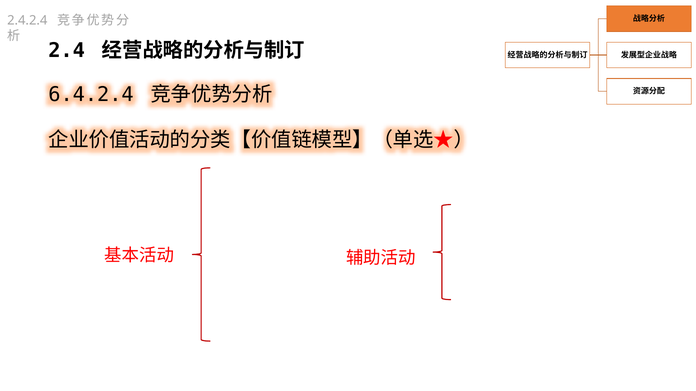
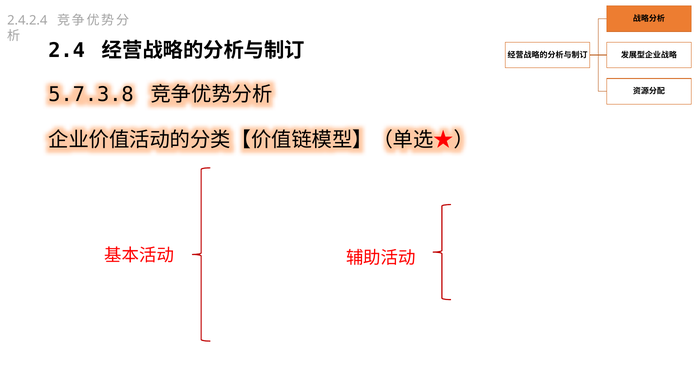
6.4.2.4: 6.4.2.4 -> 5.7.3.8
